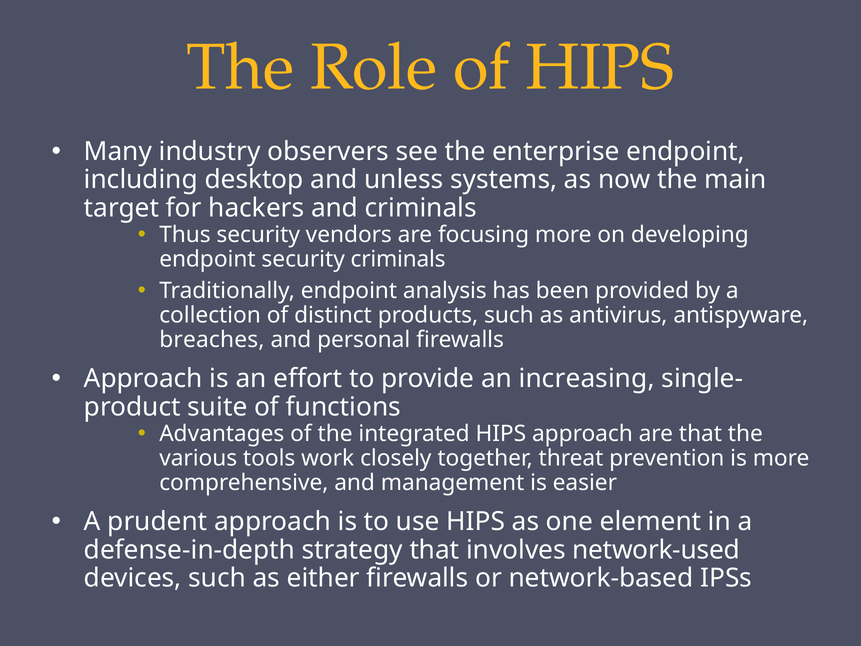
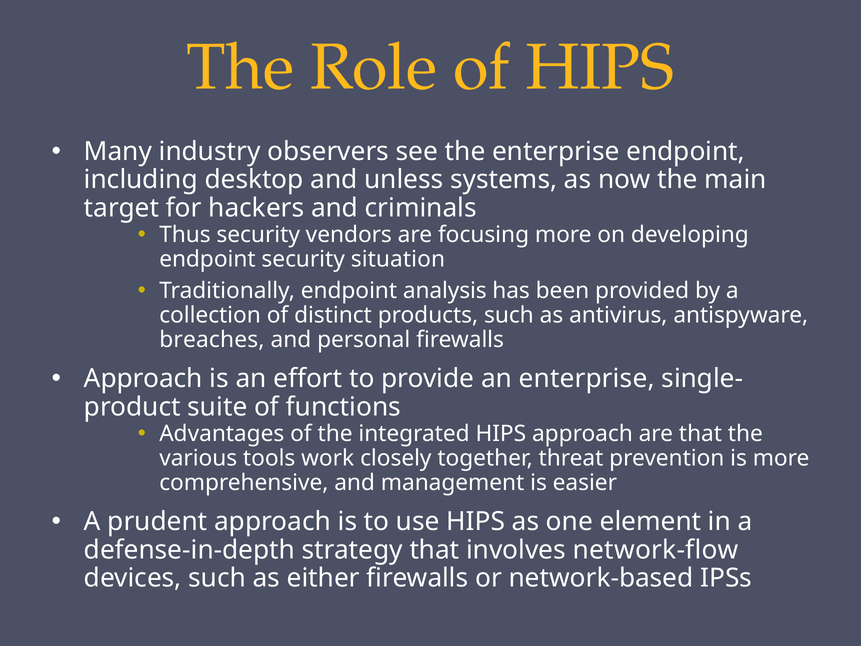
security criminals: criminals -> situation
an increasing: increasing -> enterprise
network-used: network-used -> network-flow
